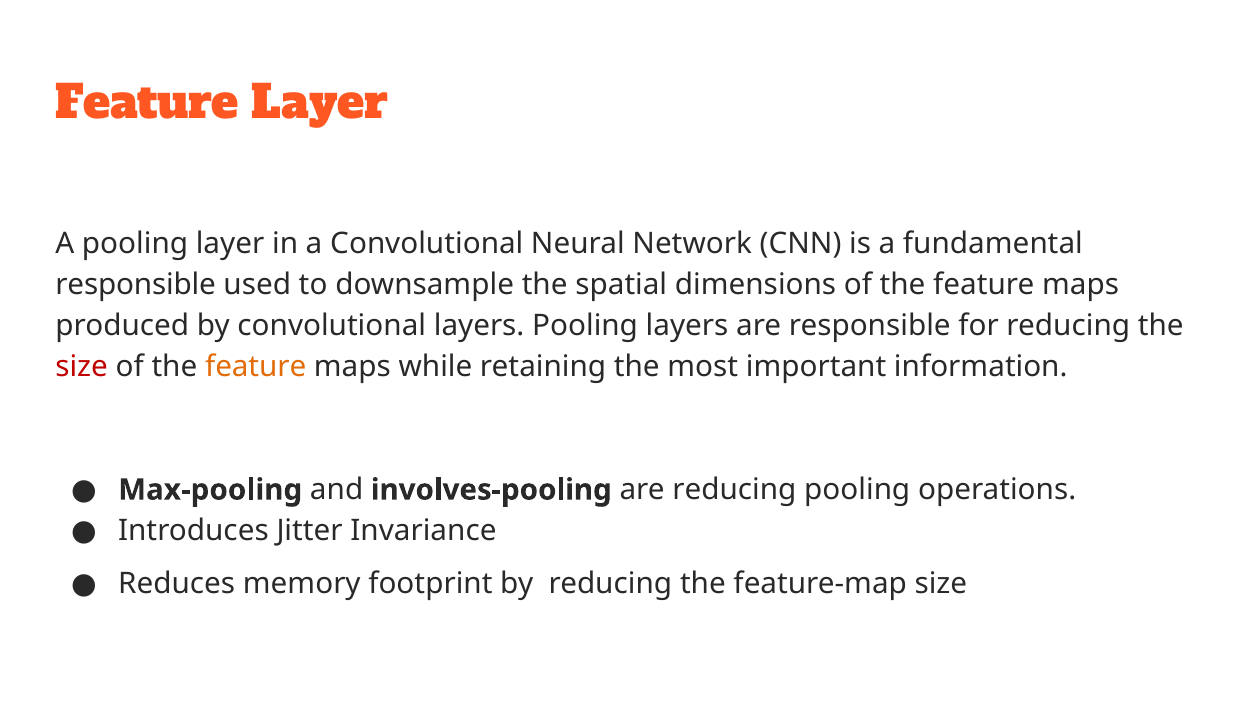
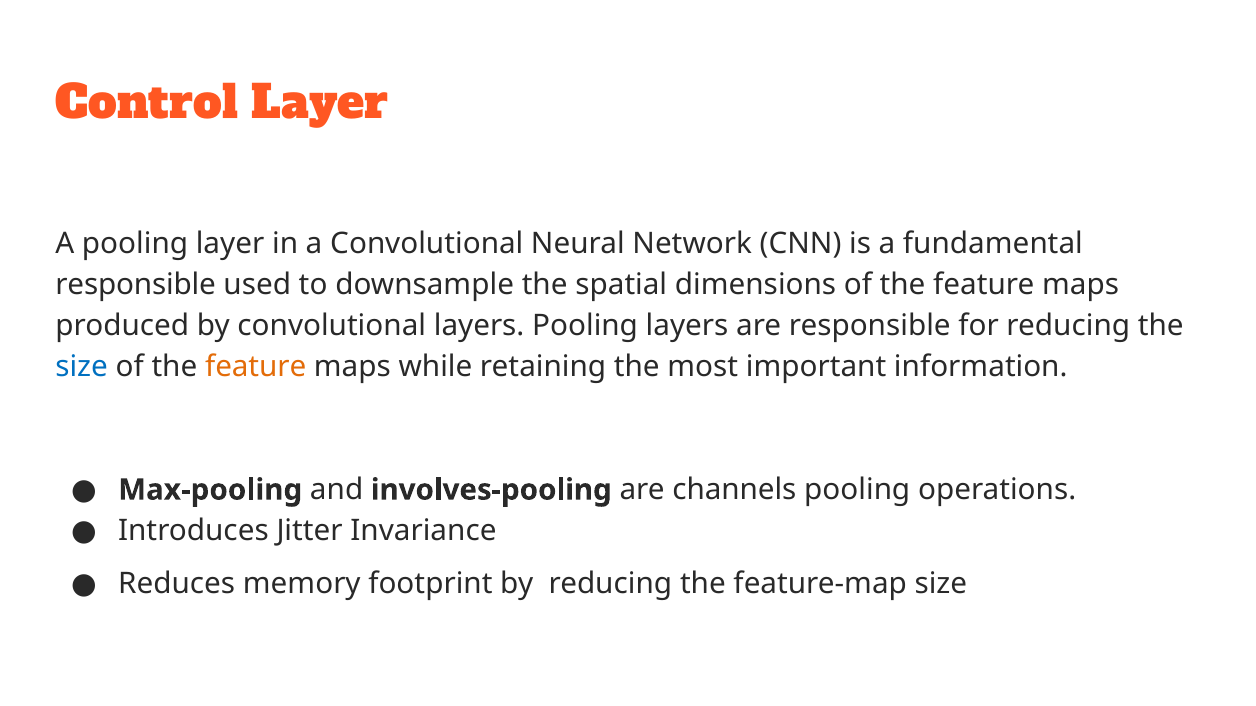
Feature at (147, 104): Feature -> Control
size at (82, 367) colour: red -> blue
are reducing: reducing -> channels
